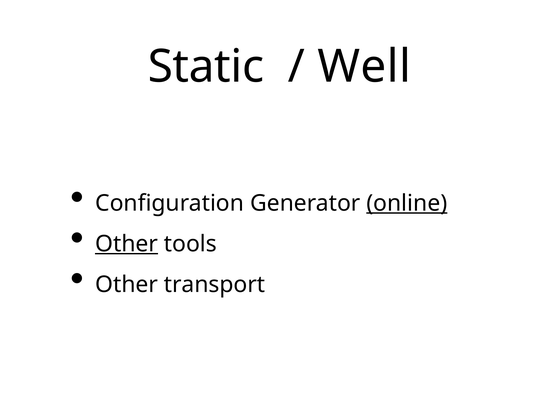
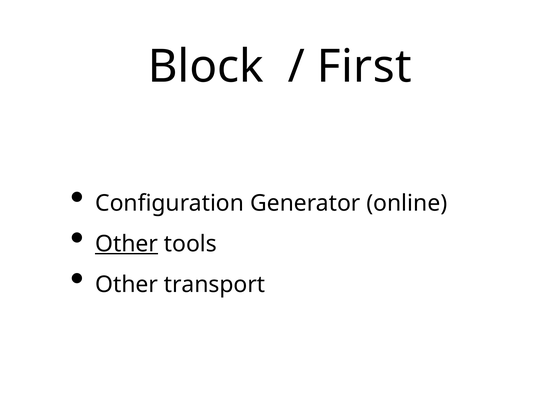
Static: Static -> Block
Well: Well -> First
online underline: present -> none
